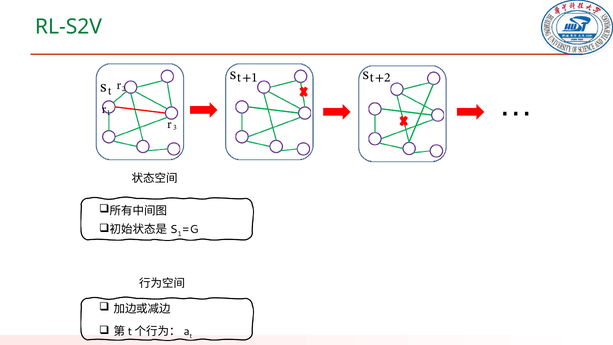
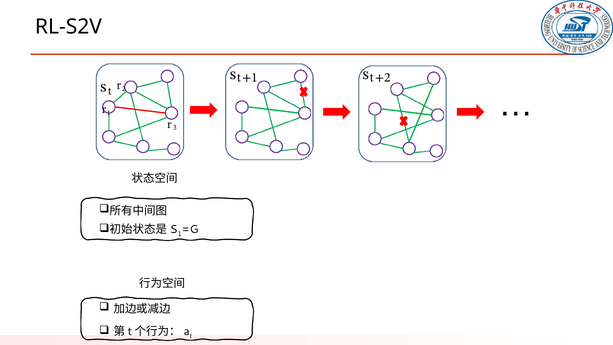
RL-S2V colour: green -> black
